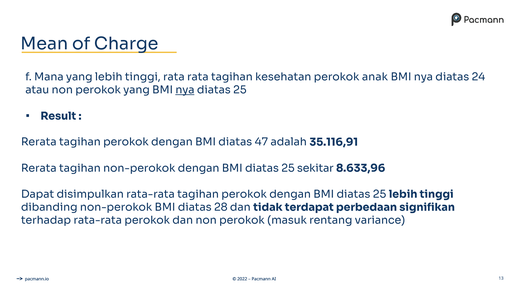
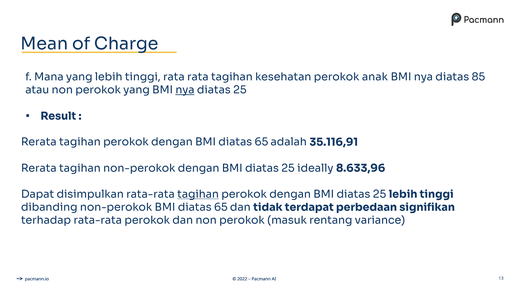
24: 24 -> 85
dengan BMI diatas 47: 47 -> 65
sekitar: sekitar -> ideally
tagihan at (198, 194) underline: none -> present
non-perokok BMI diatas 28: 28 -> 65
